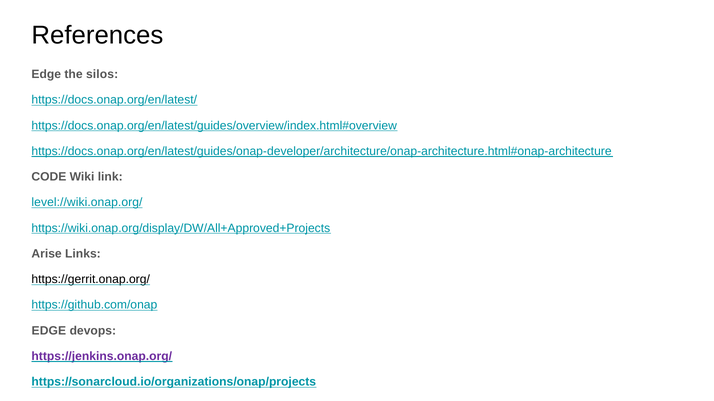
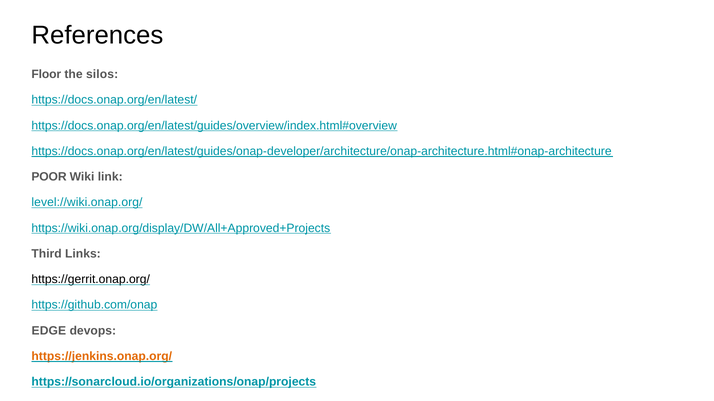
Edge at (46, 74): Edge -> Floor
CODE: CODE -> POOR
Arise: Arise -> Third
https://jenkins.onap.org/ colour: purple -> orange
